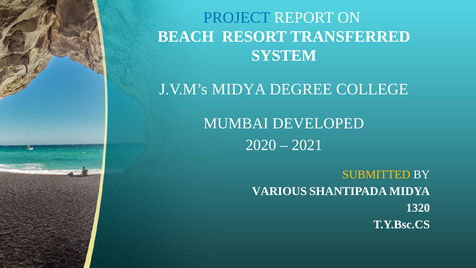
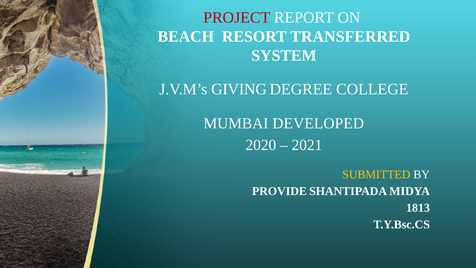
PROJECT colour: blue -> red
J.V.M’s MIDYA: MIDYA -> GIVING
VARIOUS: VARIOUS -> PROVIDE
1320: 1320 -> 1813
